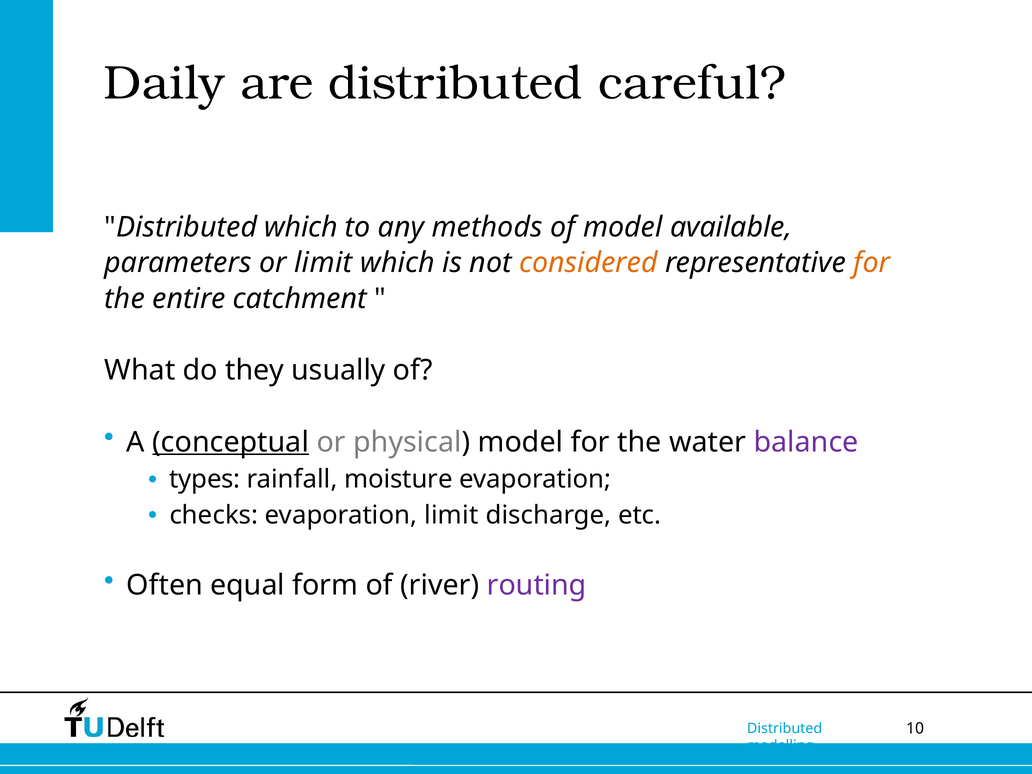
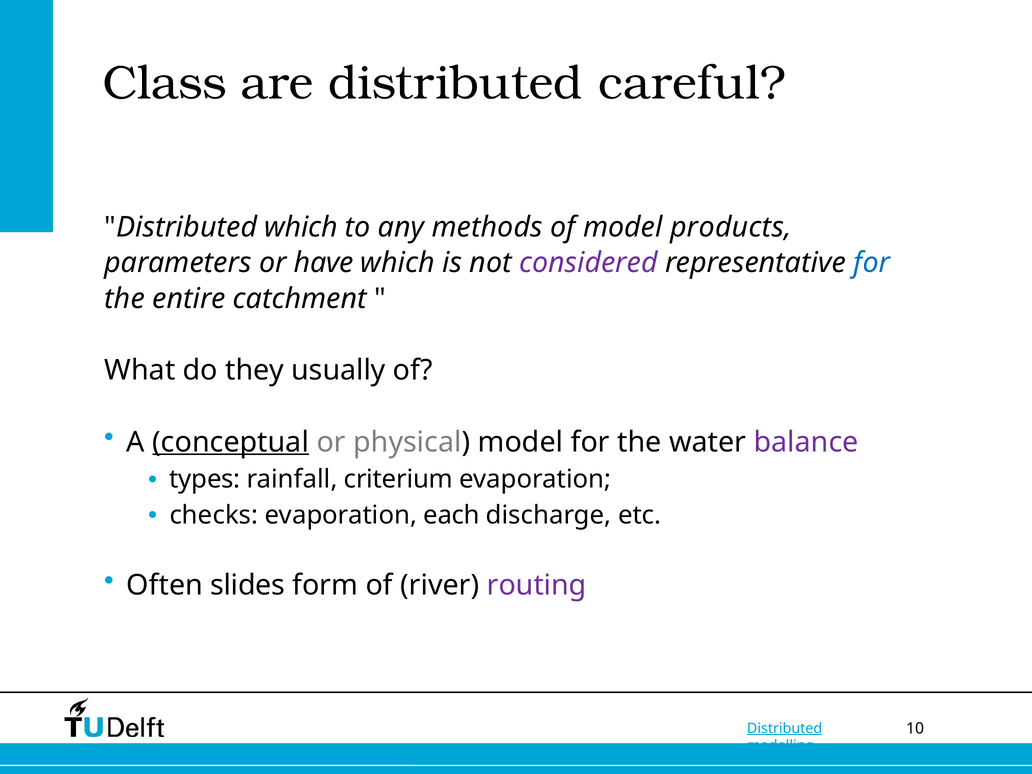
Daily: Daily -> Class
available: available -> products
or limit: limit -> have
considered colour: orange -> purple
for at (872, 263) colour: orange -> blue
moisture: moisture -> criterium
evaporation limit: limit -> each
equal: equal -> slides
Distributed at (785, 728) underline: none -> present
